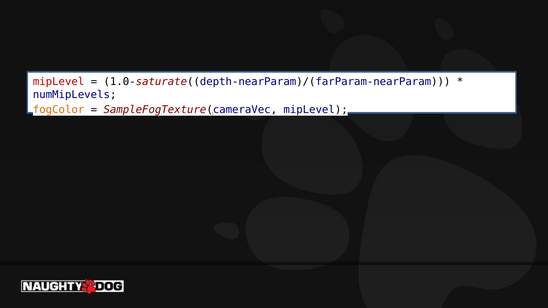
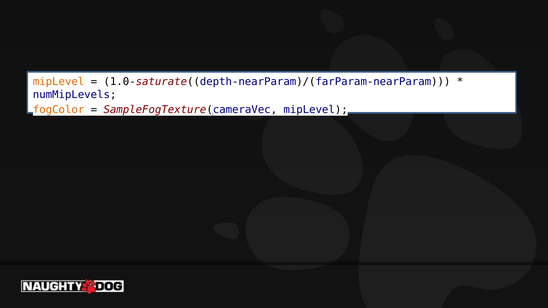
mipLevel at (59, 82) colour: red -> orange
